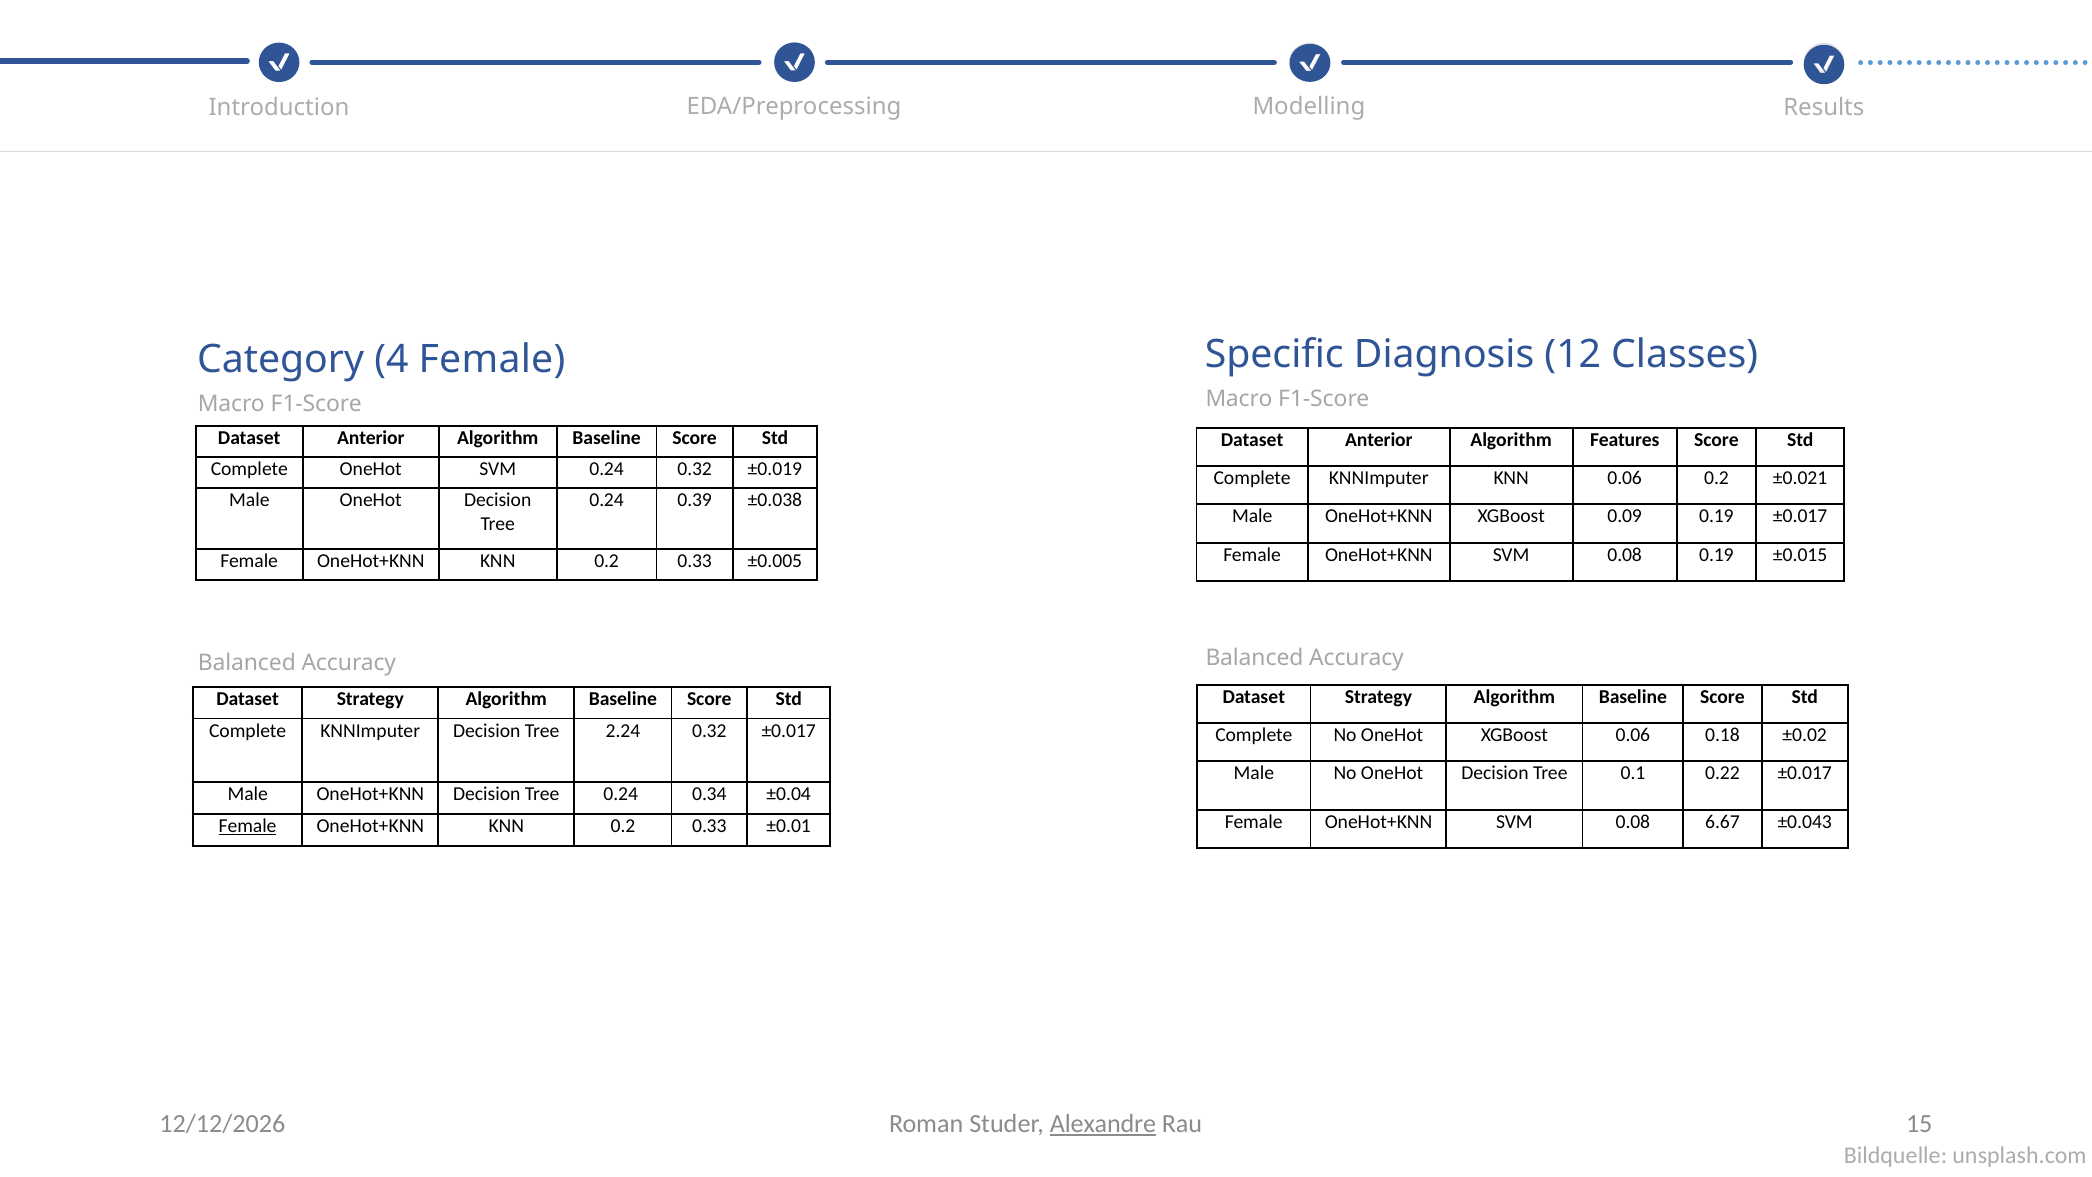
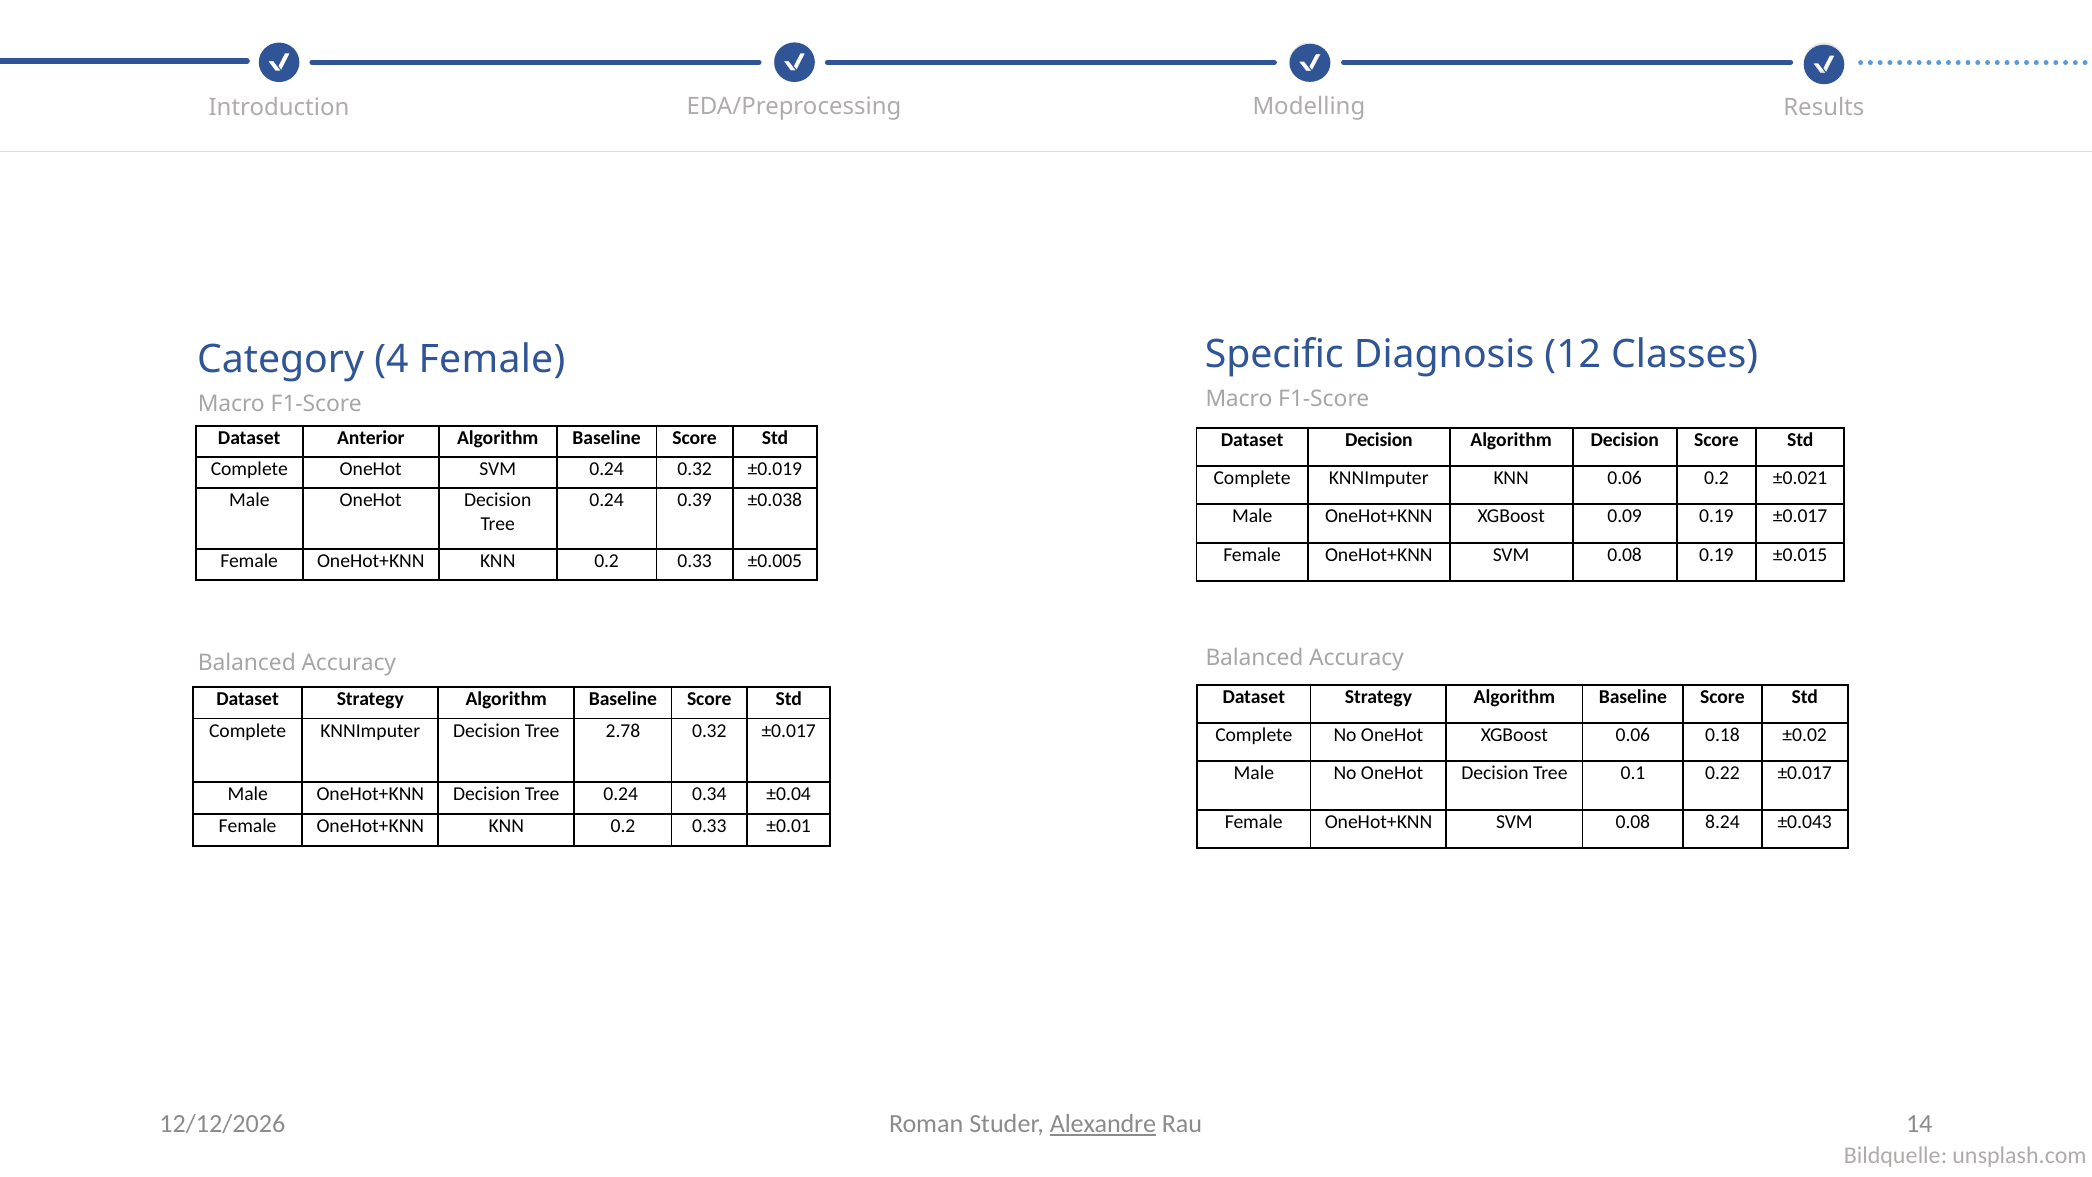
Anterior at (1379, 440): Anterior -> Decision
Algorithm Features: Features -> Decision
2.24: 2.24 -> 2.78
6.67: 6.67 -> 8.24
Female at (248, 826) underline: present -> none
15: 15 -> 14
